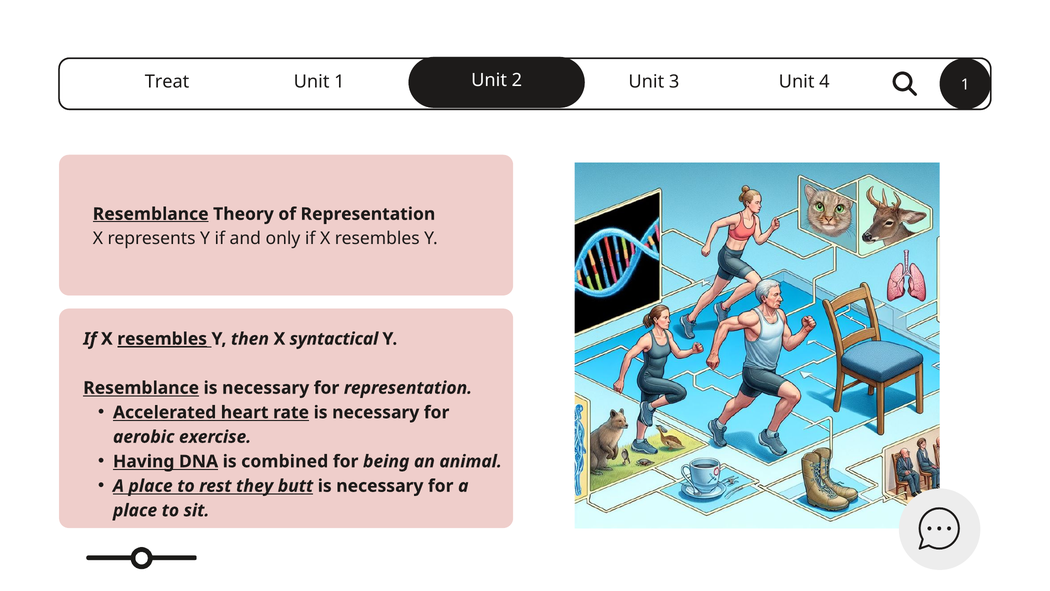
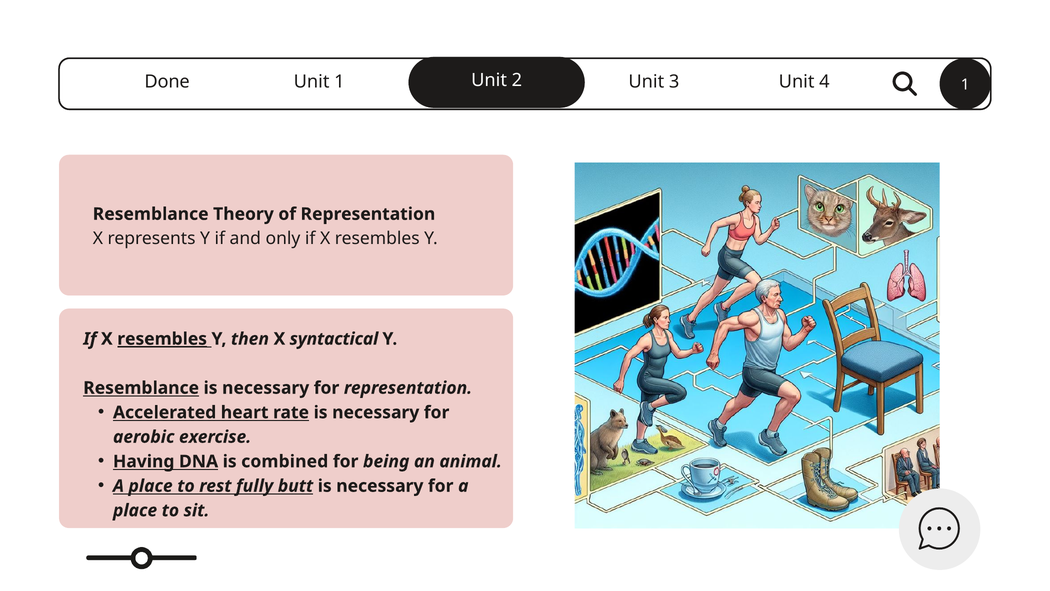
Treat: Treat -> Done
Resemblance at (151, 214) underline: present -> none
they: they -> fully
